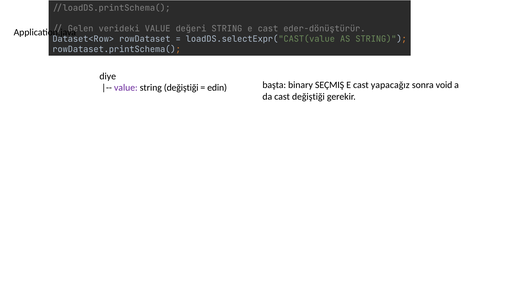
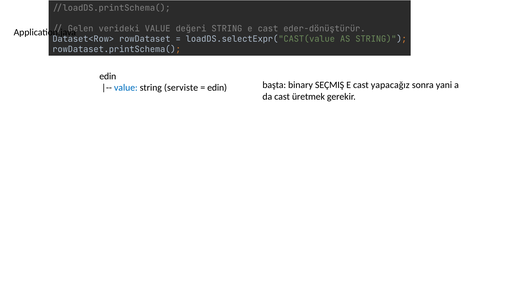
diye at (108, 76): diye -> edin
void: void -> yani
value at (126, 88) colour: purple -> blue
string değiştiği: değiştiği -> serviste
cast değiştiği: değiştiği -> üretmek
